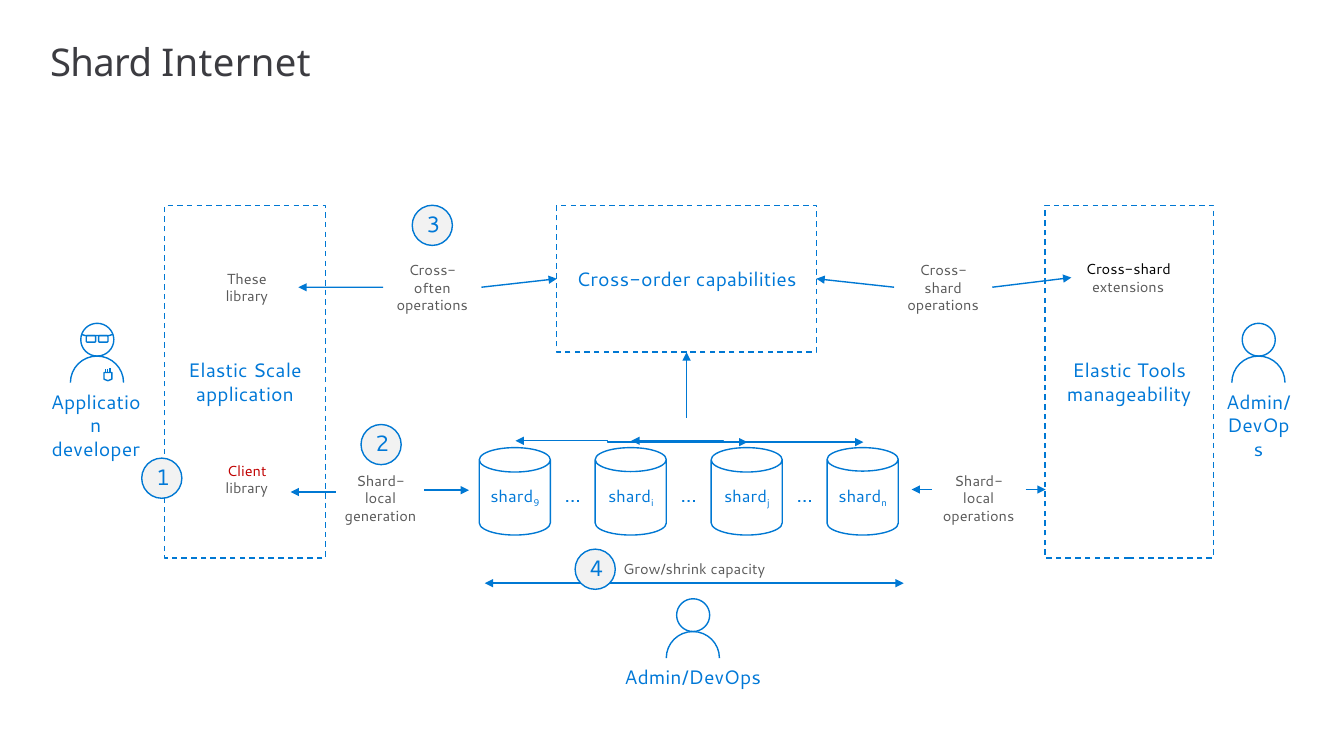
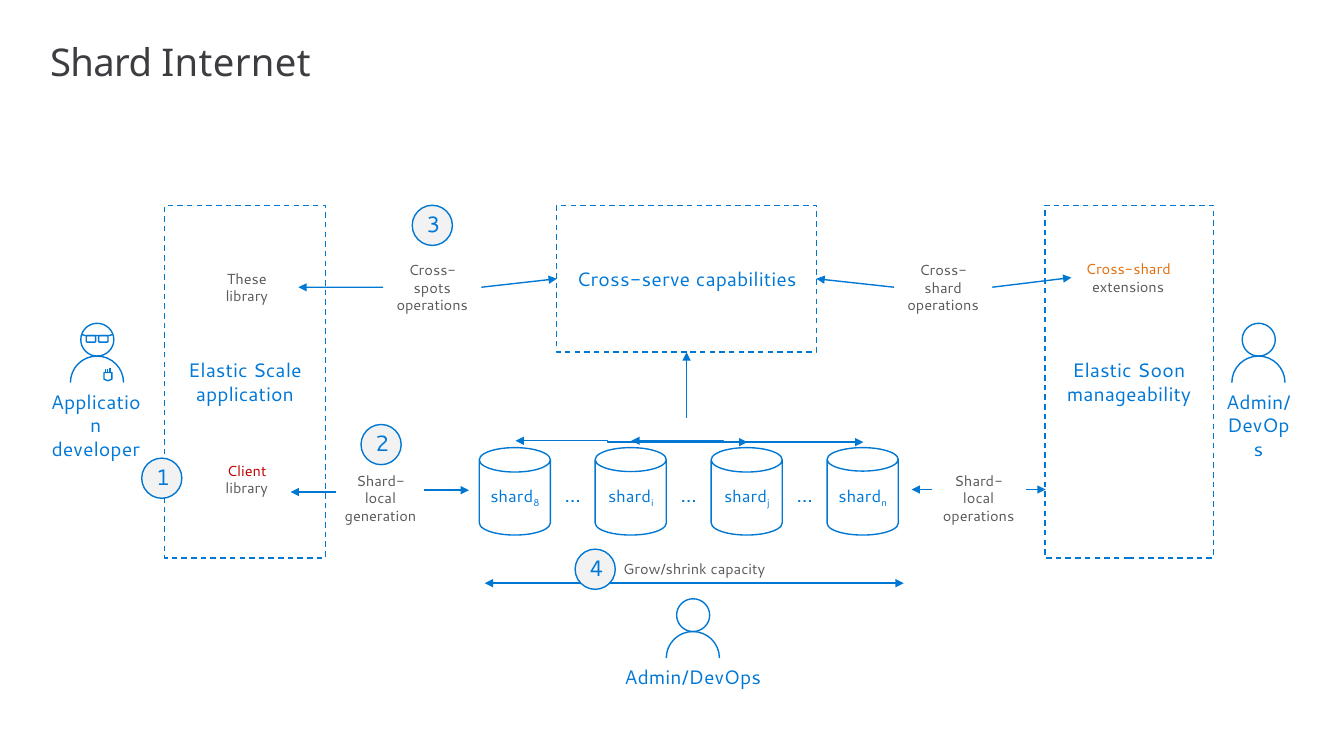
Cross-shard colour: black -> orange
Cross-order: Cross-order -> Cross-serve
often: often -> spots
Tools: Tools -> Soon
9: 9 -> 8
